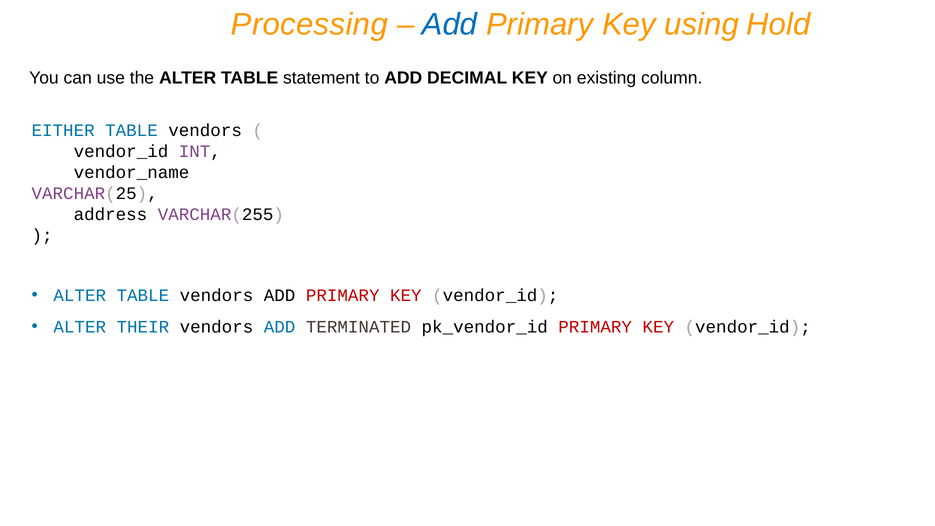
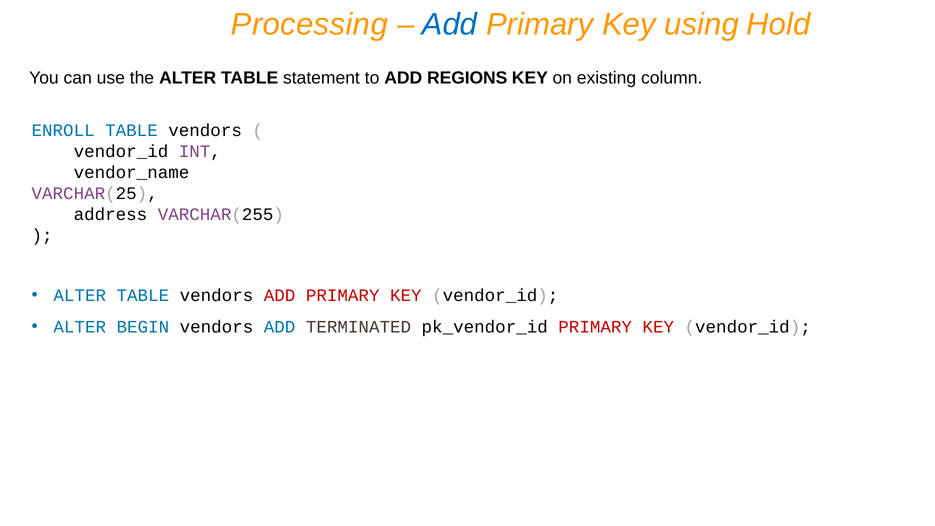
DECIMAL: DECIMAL -> REGIONS
EITHER: EITHER -> ENROLL
ADD at (280, 295) colour: black -> red
THEIR: THEIR -> BEGIN
